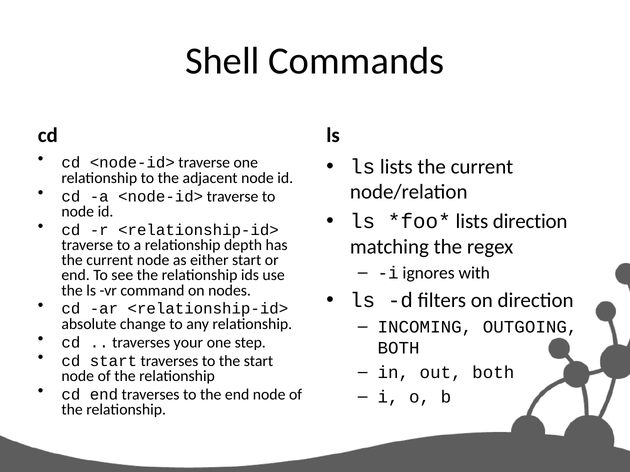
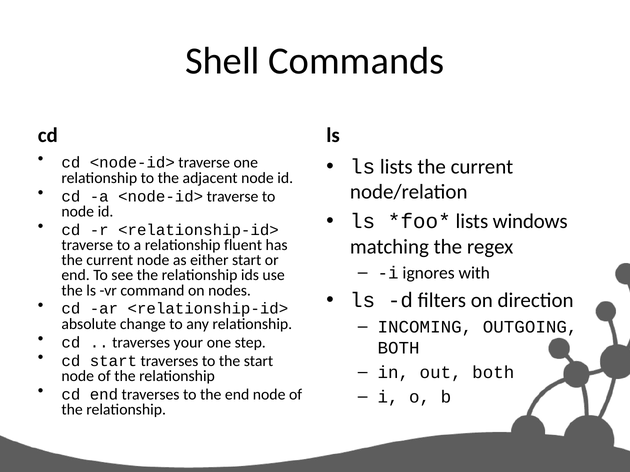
lists direction: direction -> windows
depth: depth -> fluent
